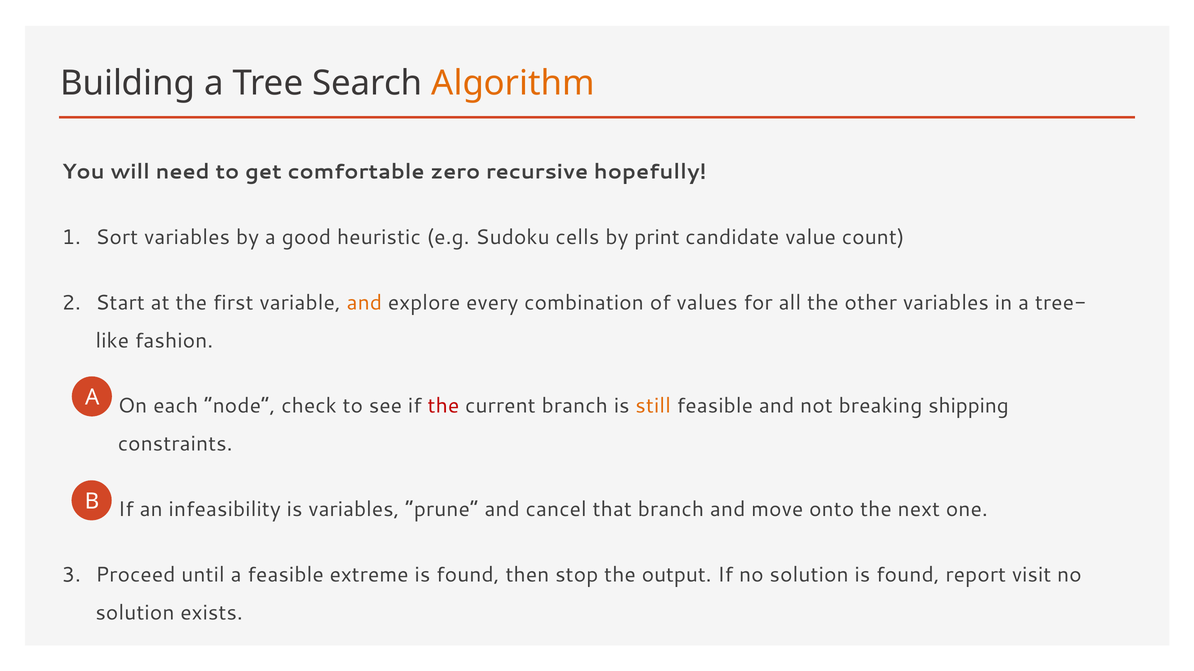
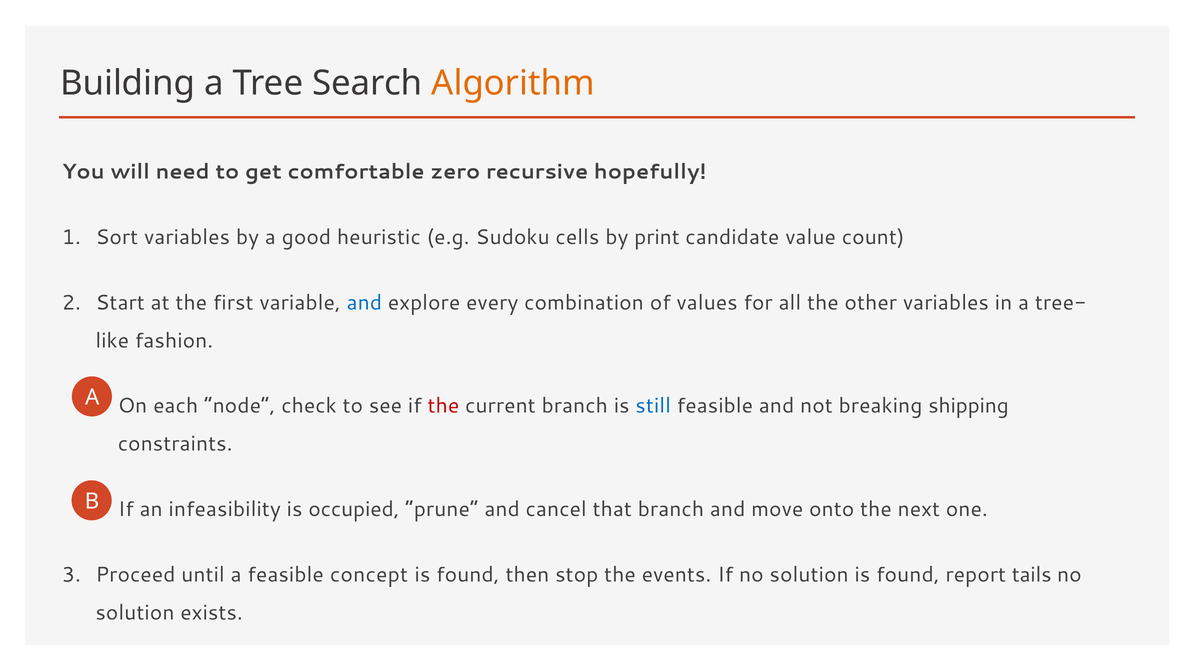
and at (364, 303) colour: orange -> blue
still colour: orange -> blue
is variables: variables -> occupied
extreme: extreme -> concept
output: output -> events
visit: visit -> tails
